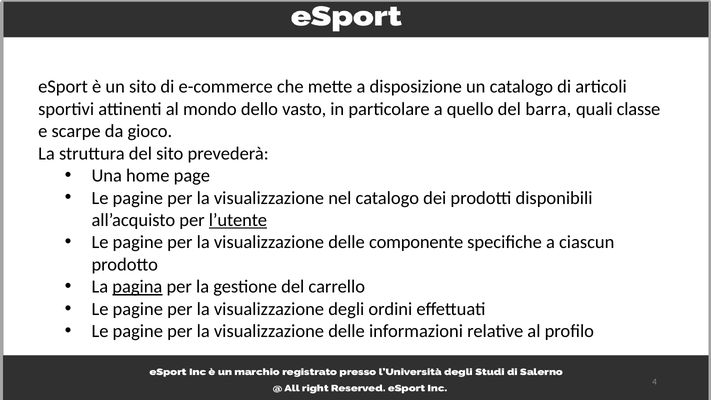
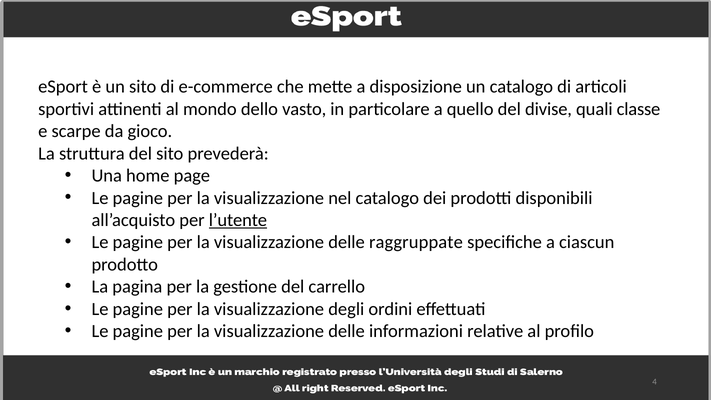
barra: barra -> divise
componente: componente -> raggruppate
pagina underline: present -> none
